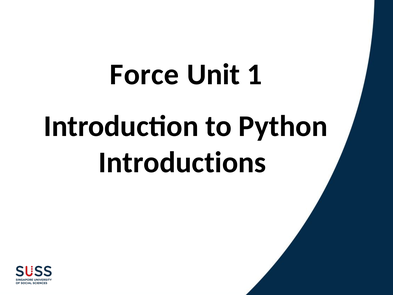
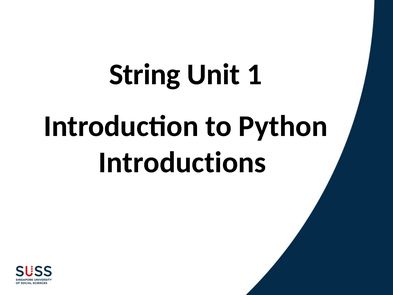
Force: Force -> String
